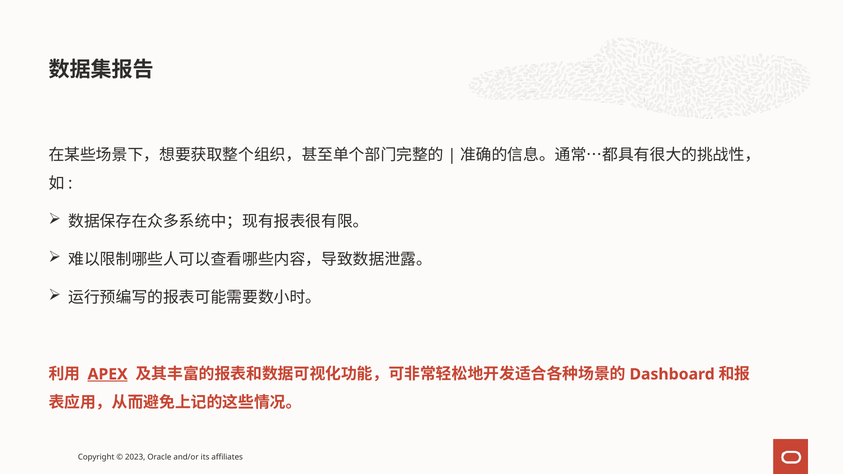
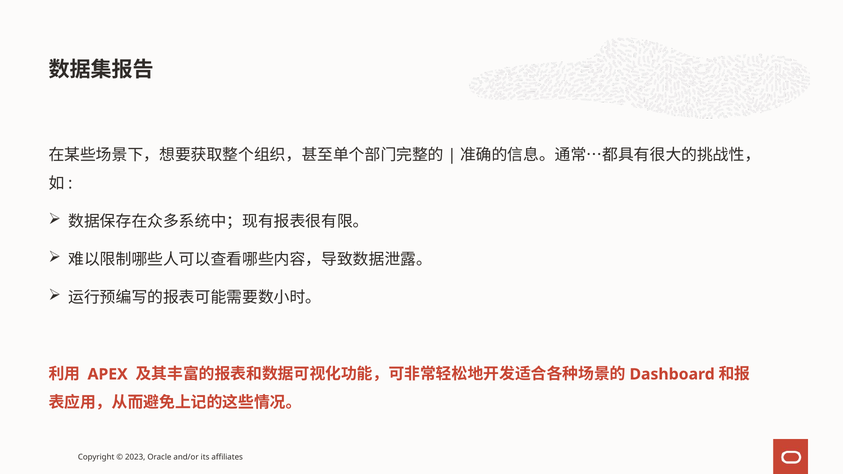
APEX underline: present -> none
